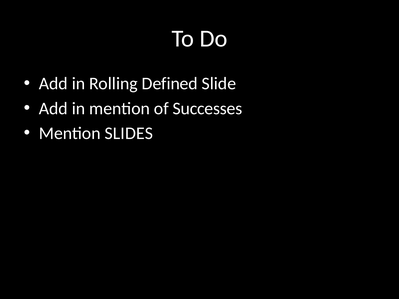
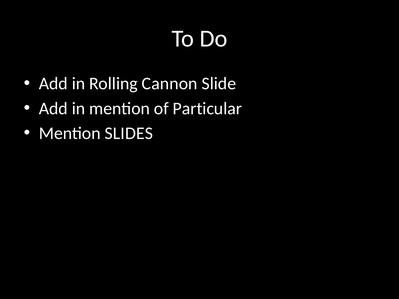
Defined: Defined -> Cannon
Successes: Successes -> Particular
